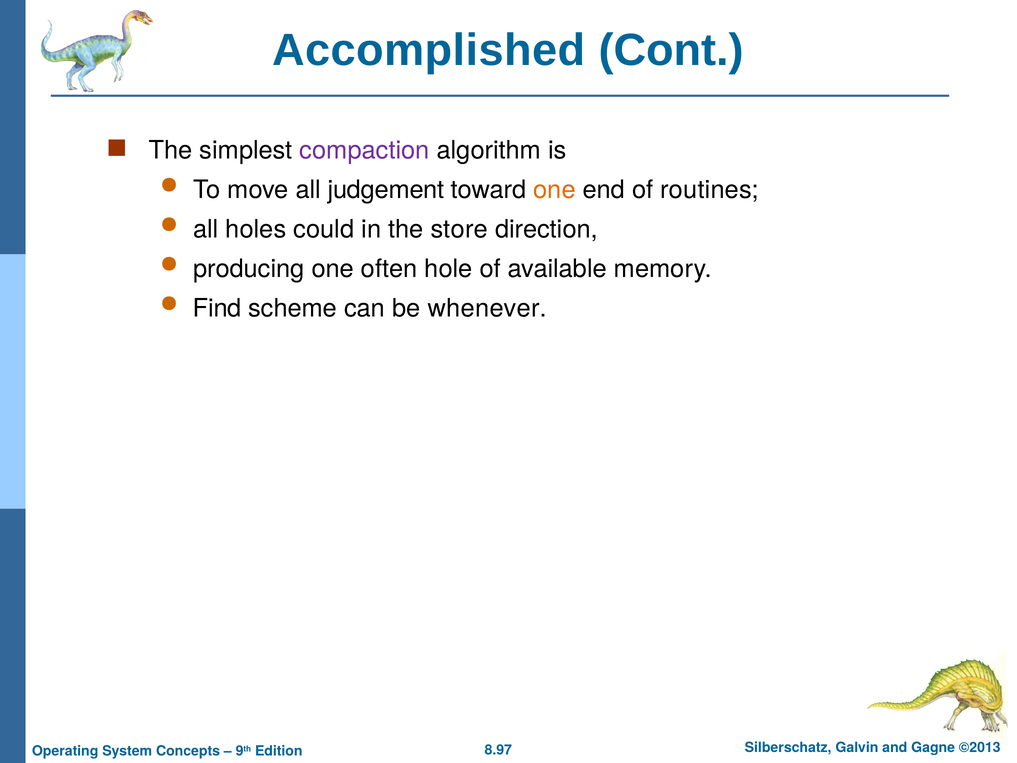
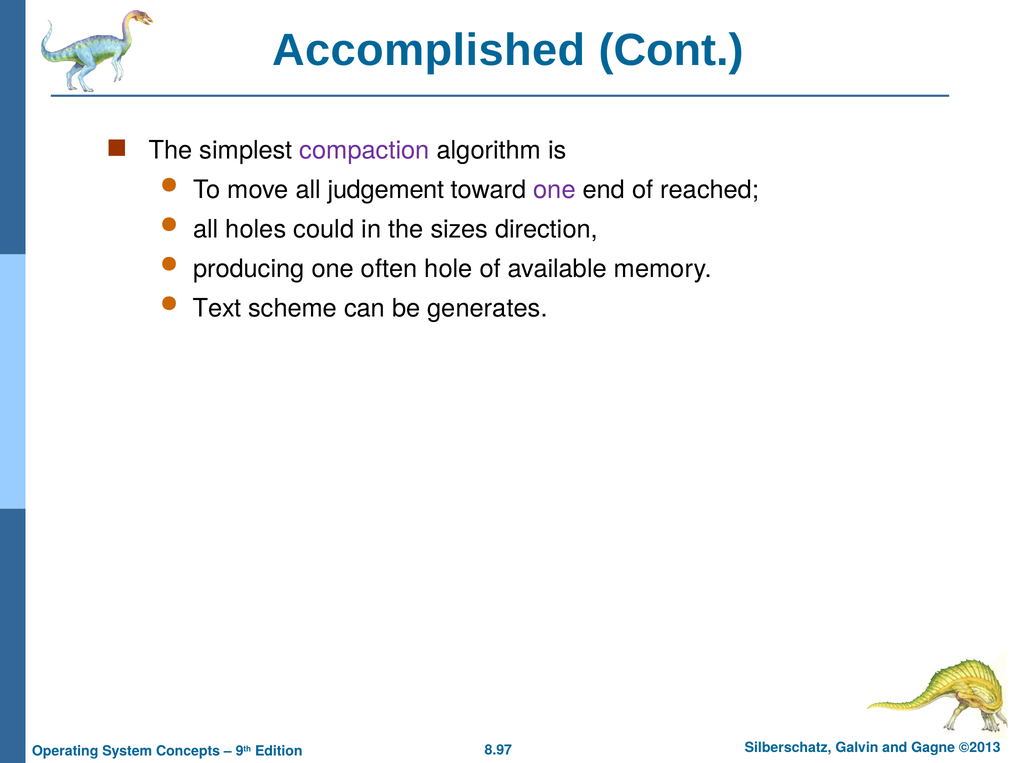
one at (554, 190) colour: orange -> purple
routines: routines -> reached
store: store -> sizes
Find: Find -> Text
whenever: whenever -> generates
